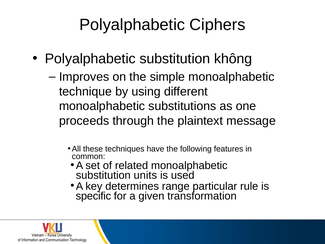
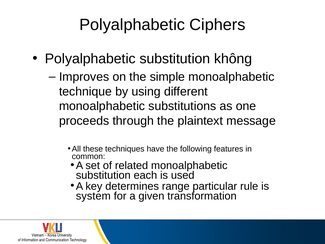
units: units -> each
specific: specific -> system
